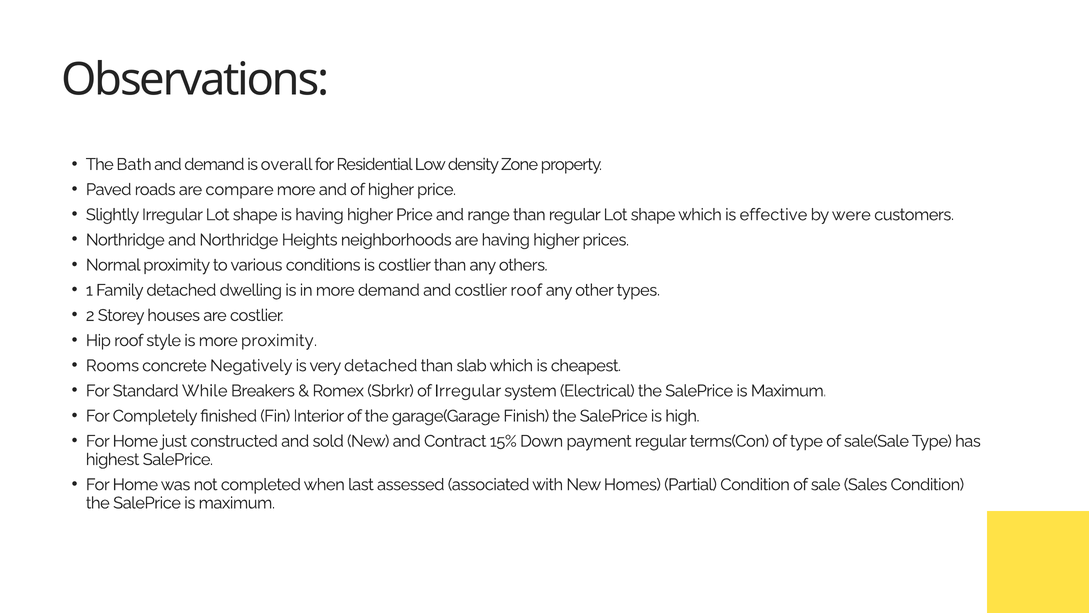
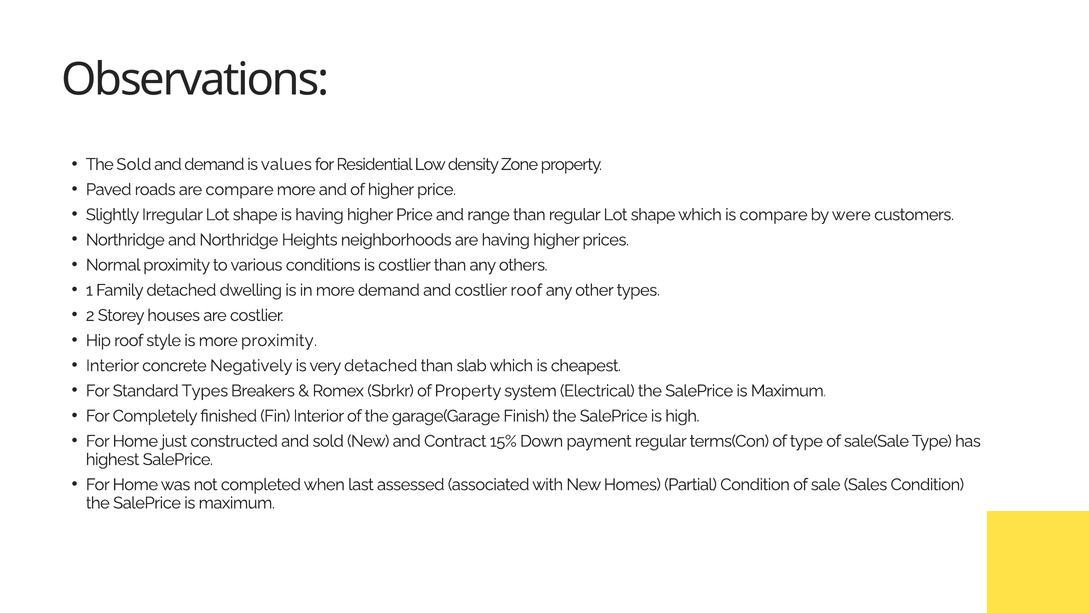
The Bath: Bath -> Sold
overall: overall -> values
is effective: effective -> compare
Rooms at (112, 365): Rooms -> Interior
Standard While: While -> Types
of Irregular: Irregular -> Property
